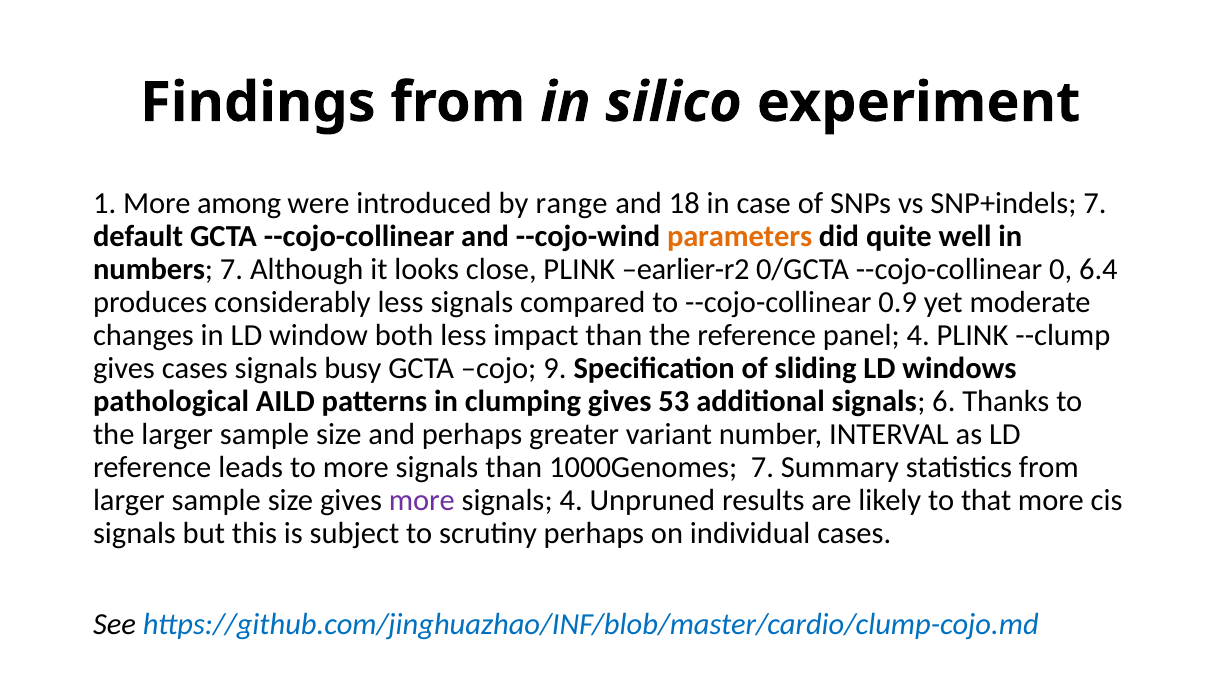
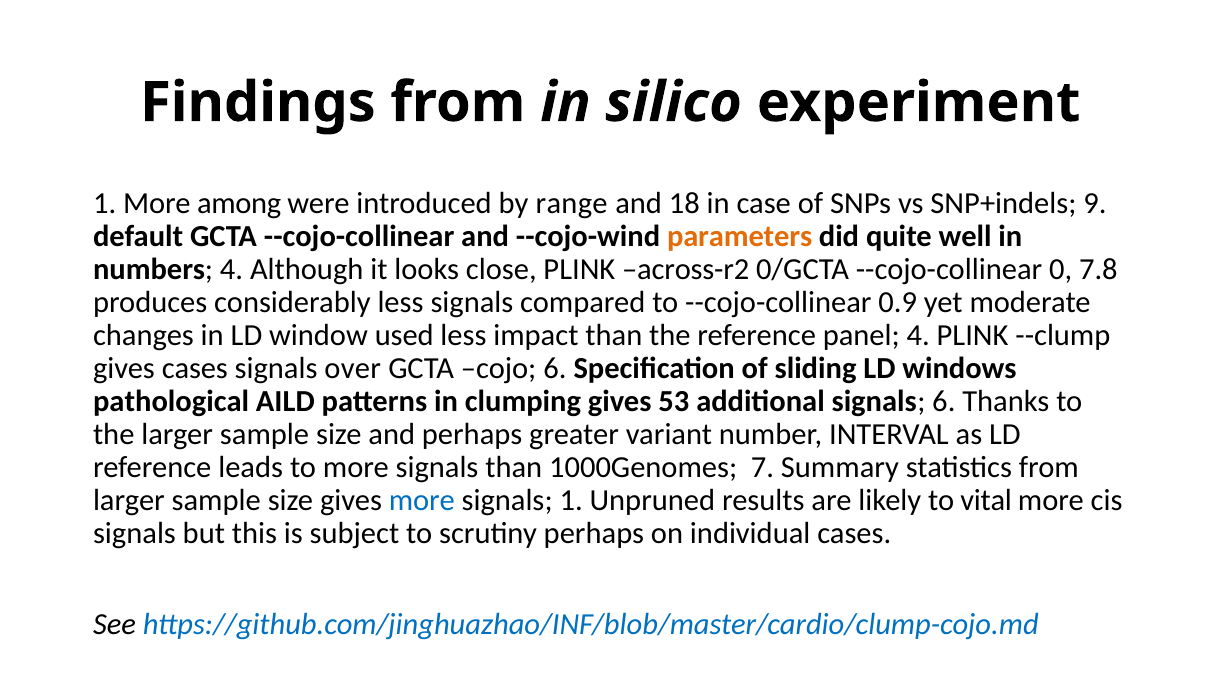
SNP+indels 7: 7 -> 9
numbers 7: 7 -> 4
earlier-r2: earlier-r2 -> across-r2
6.4: 6.4 -> 7.8
both: both -> used
busy: busy -> over
cojo 9: 9 -> 6
more at (422, 500) colour: purple -> blue
signals 4: 4 -> 1
that: that -> vital
